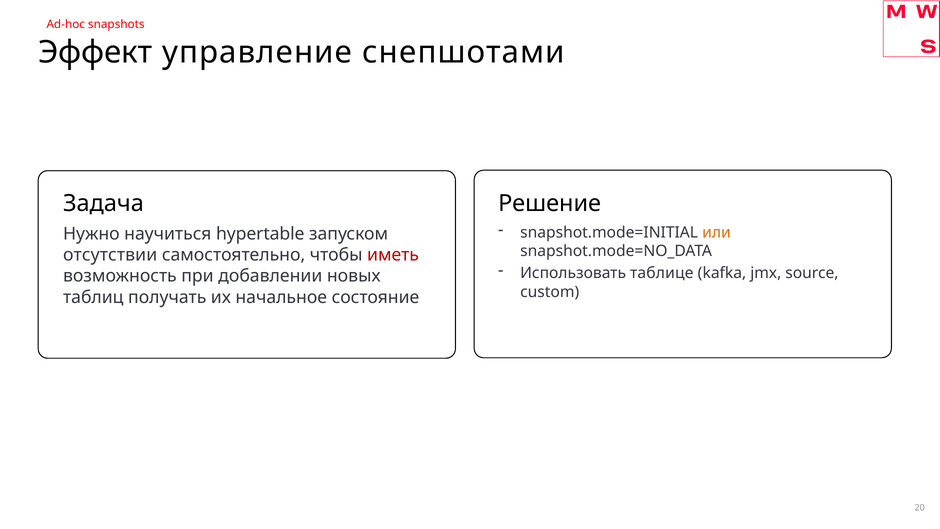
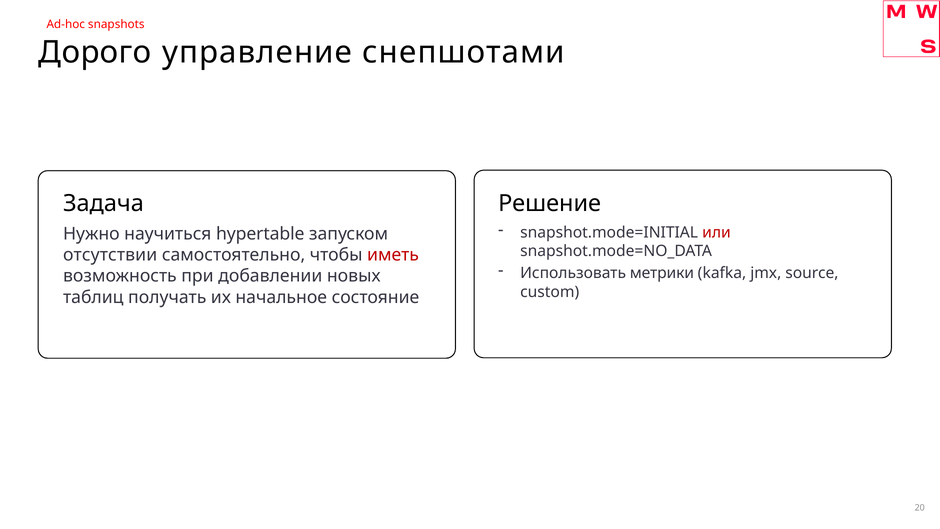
Эффект: Эффект -> Дорого
или colour: orange -> red
таблице: таблице -> метрики
